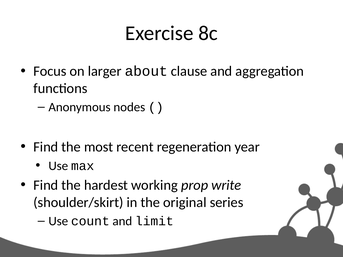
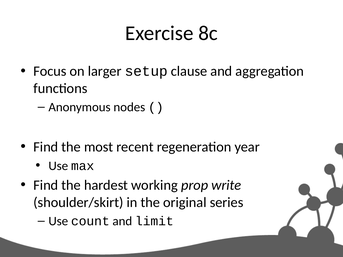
about: about -> setup
